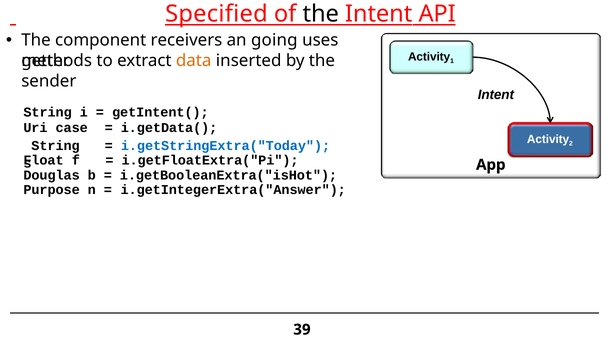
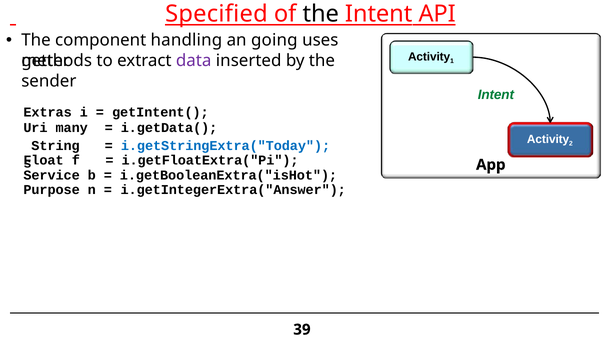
receivers: receivers -> handling
data colour: orange -> purple
Intent at (496, 95) colour: black -> green
String at (48, 112): String -> Extras
case: case -> many
Douglas: Douglas -> Service
